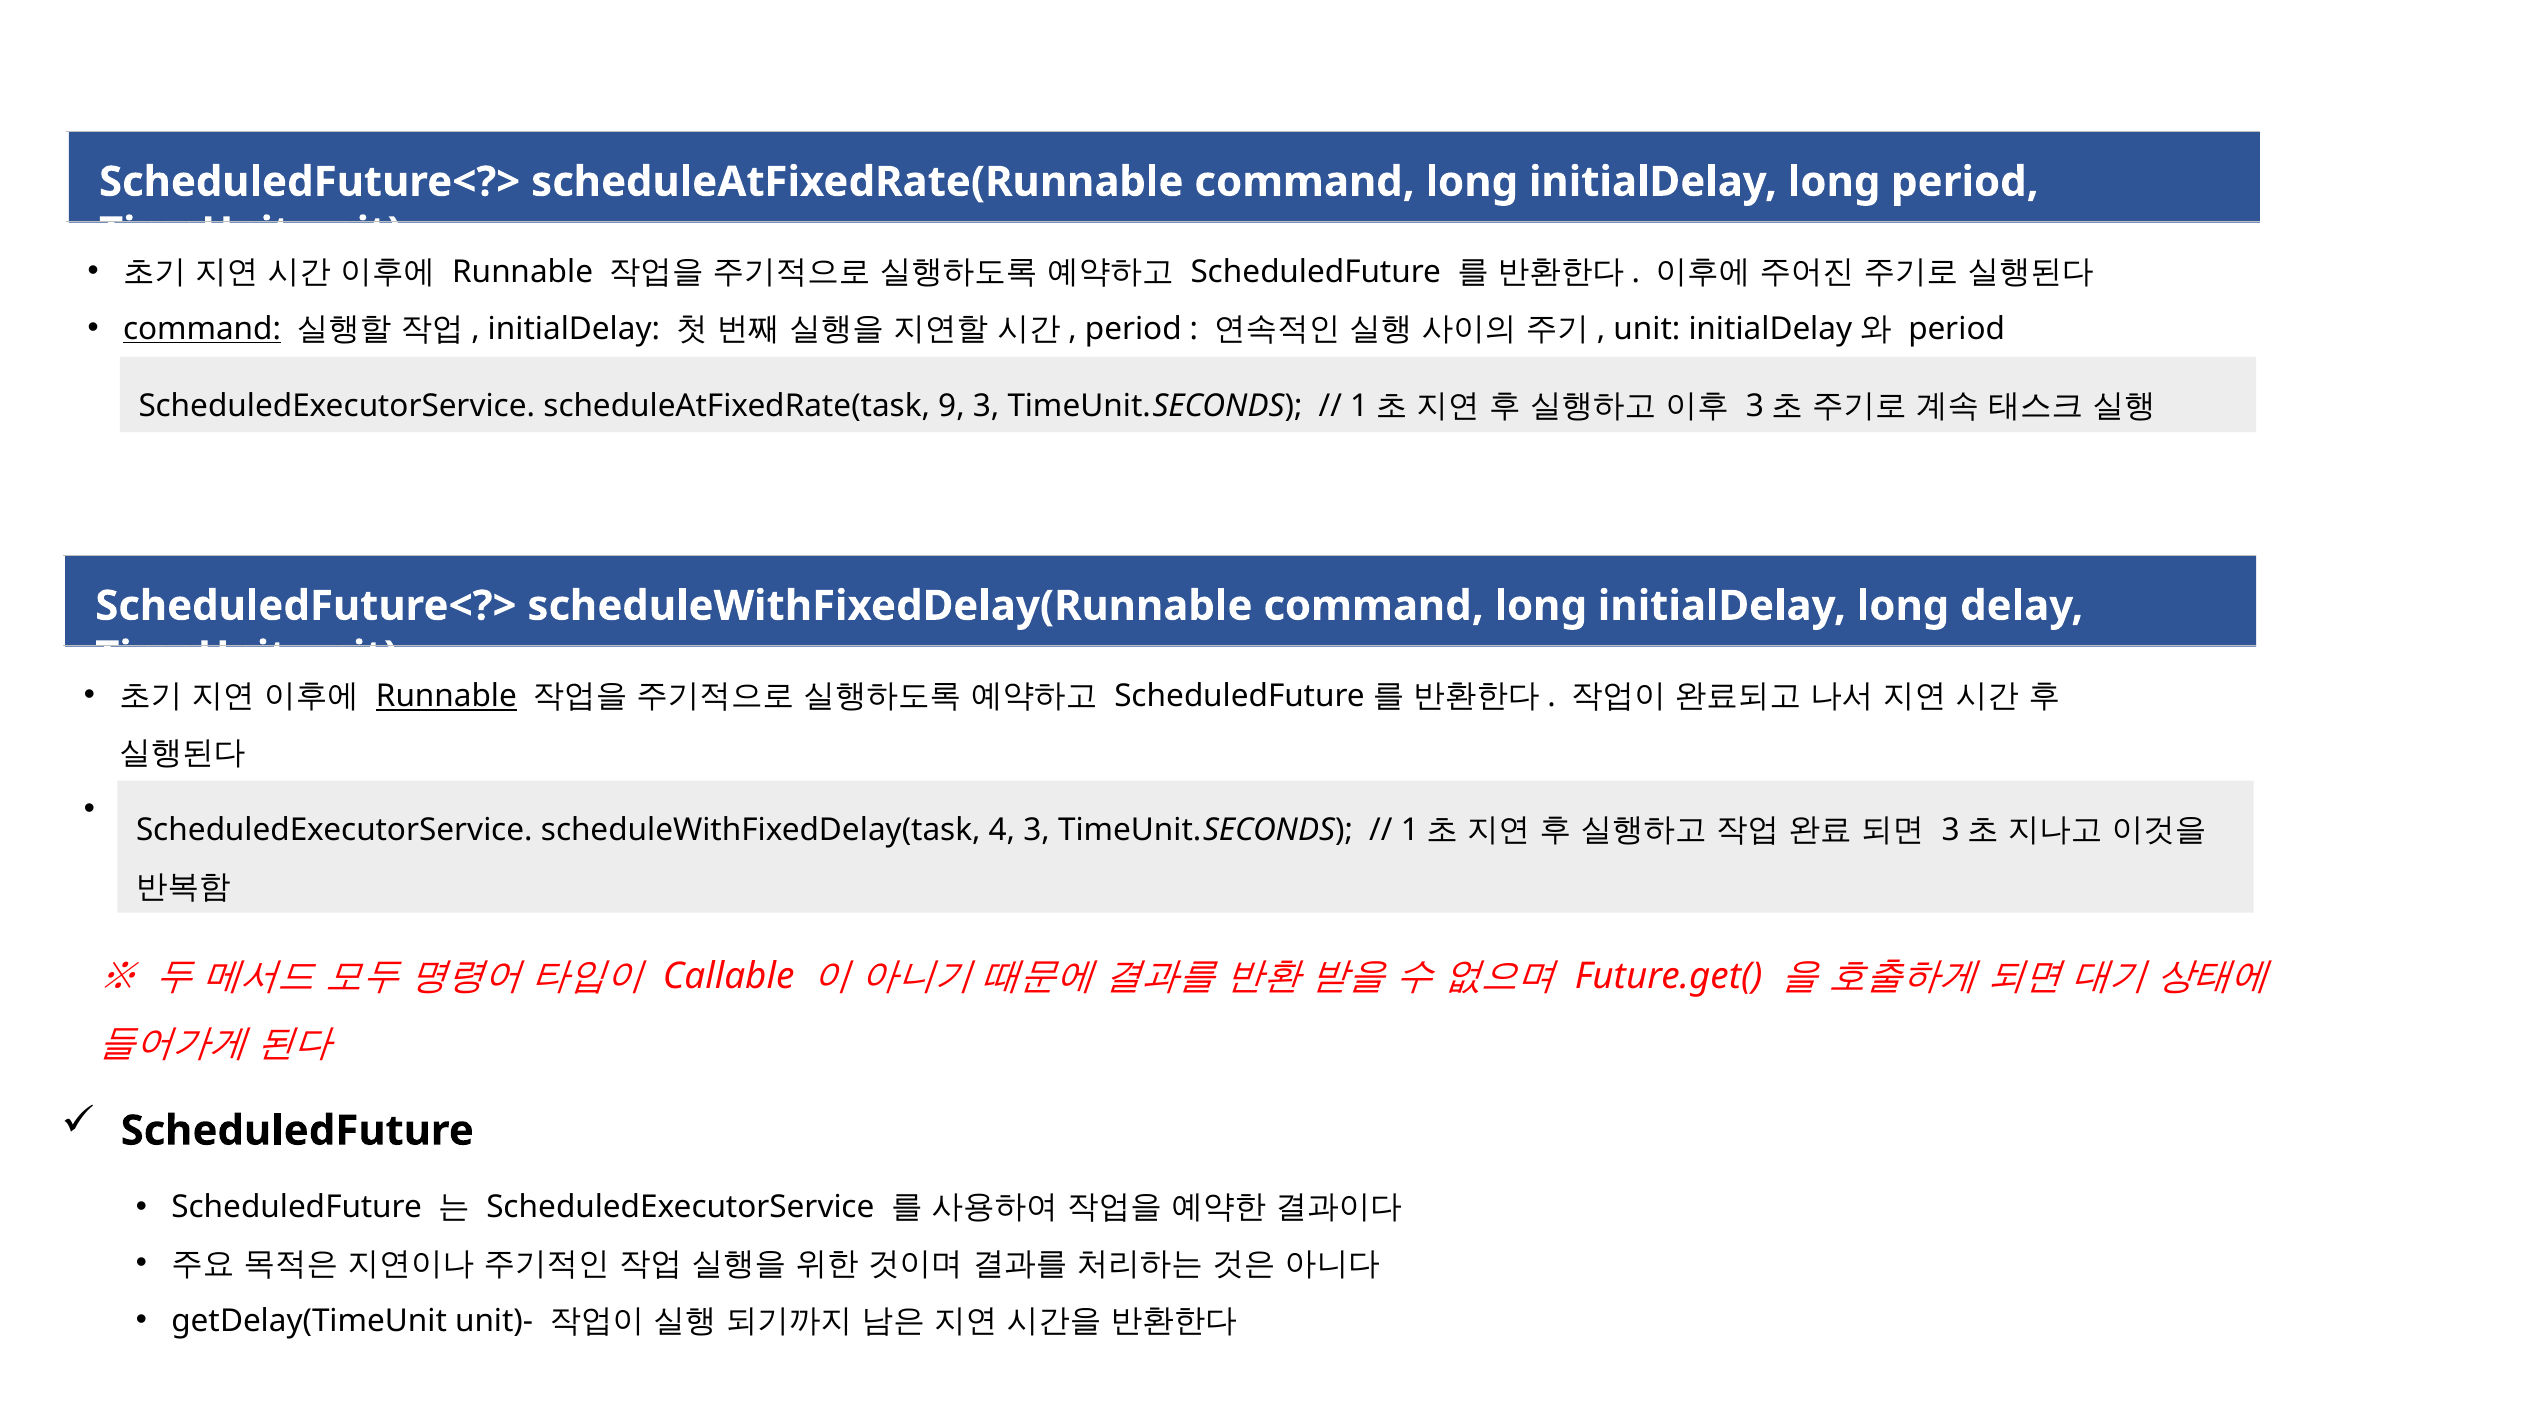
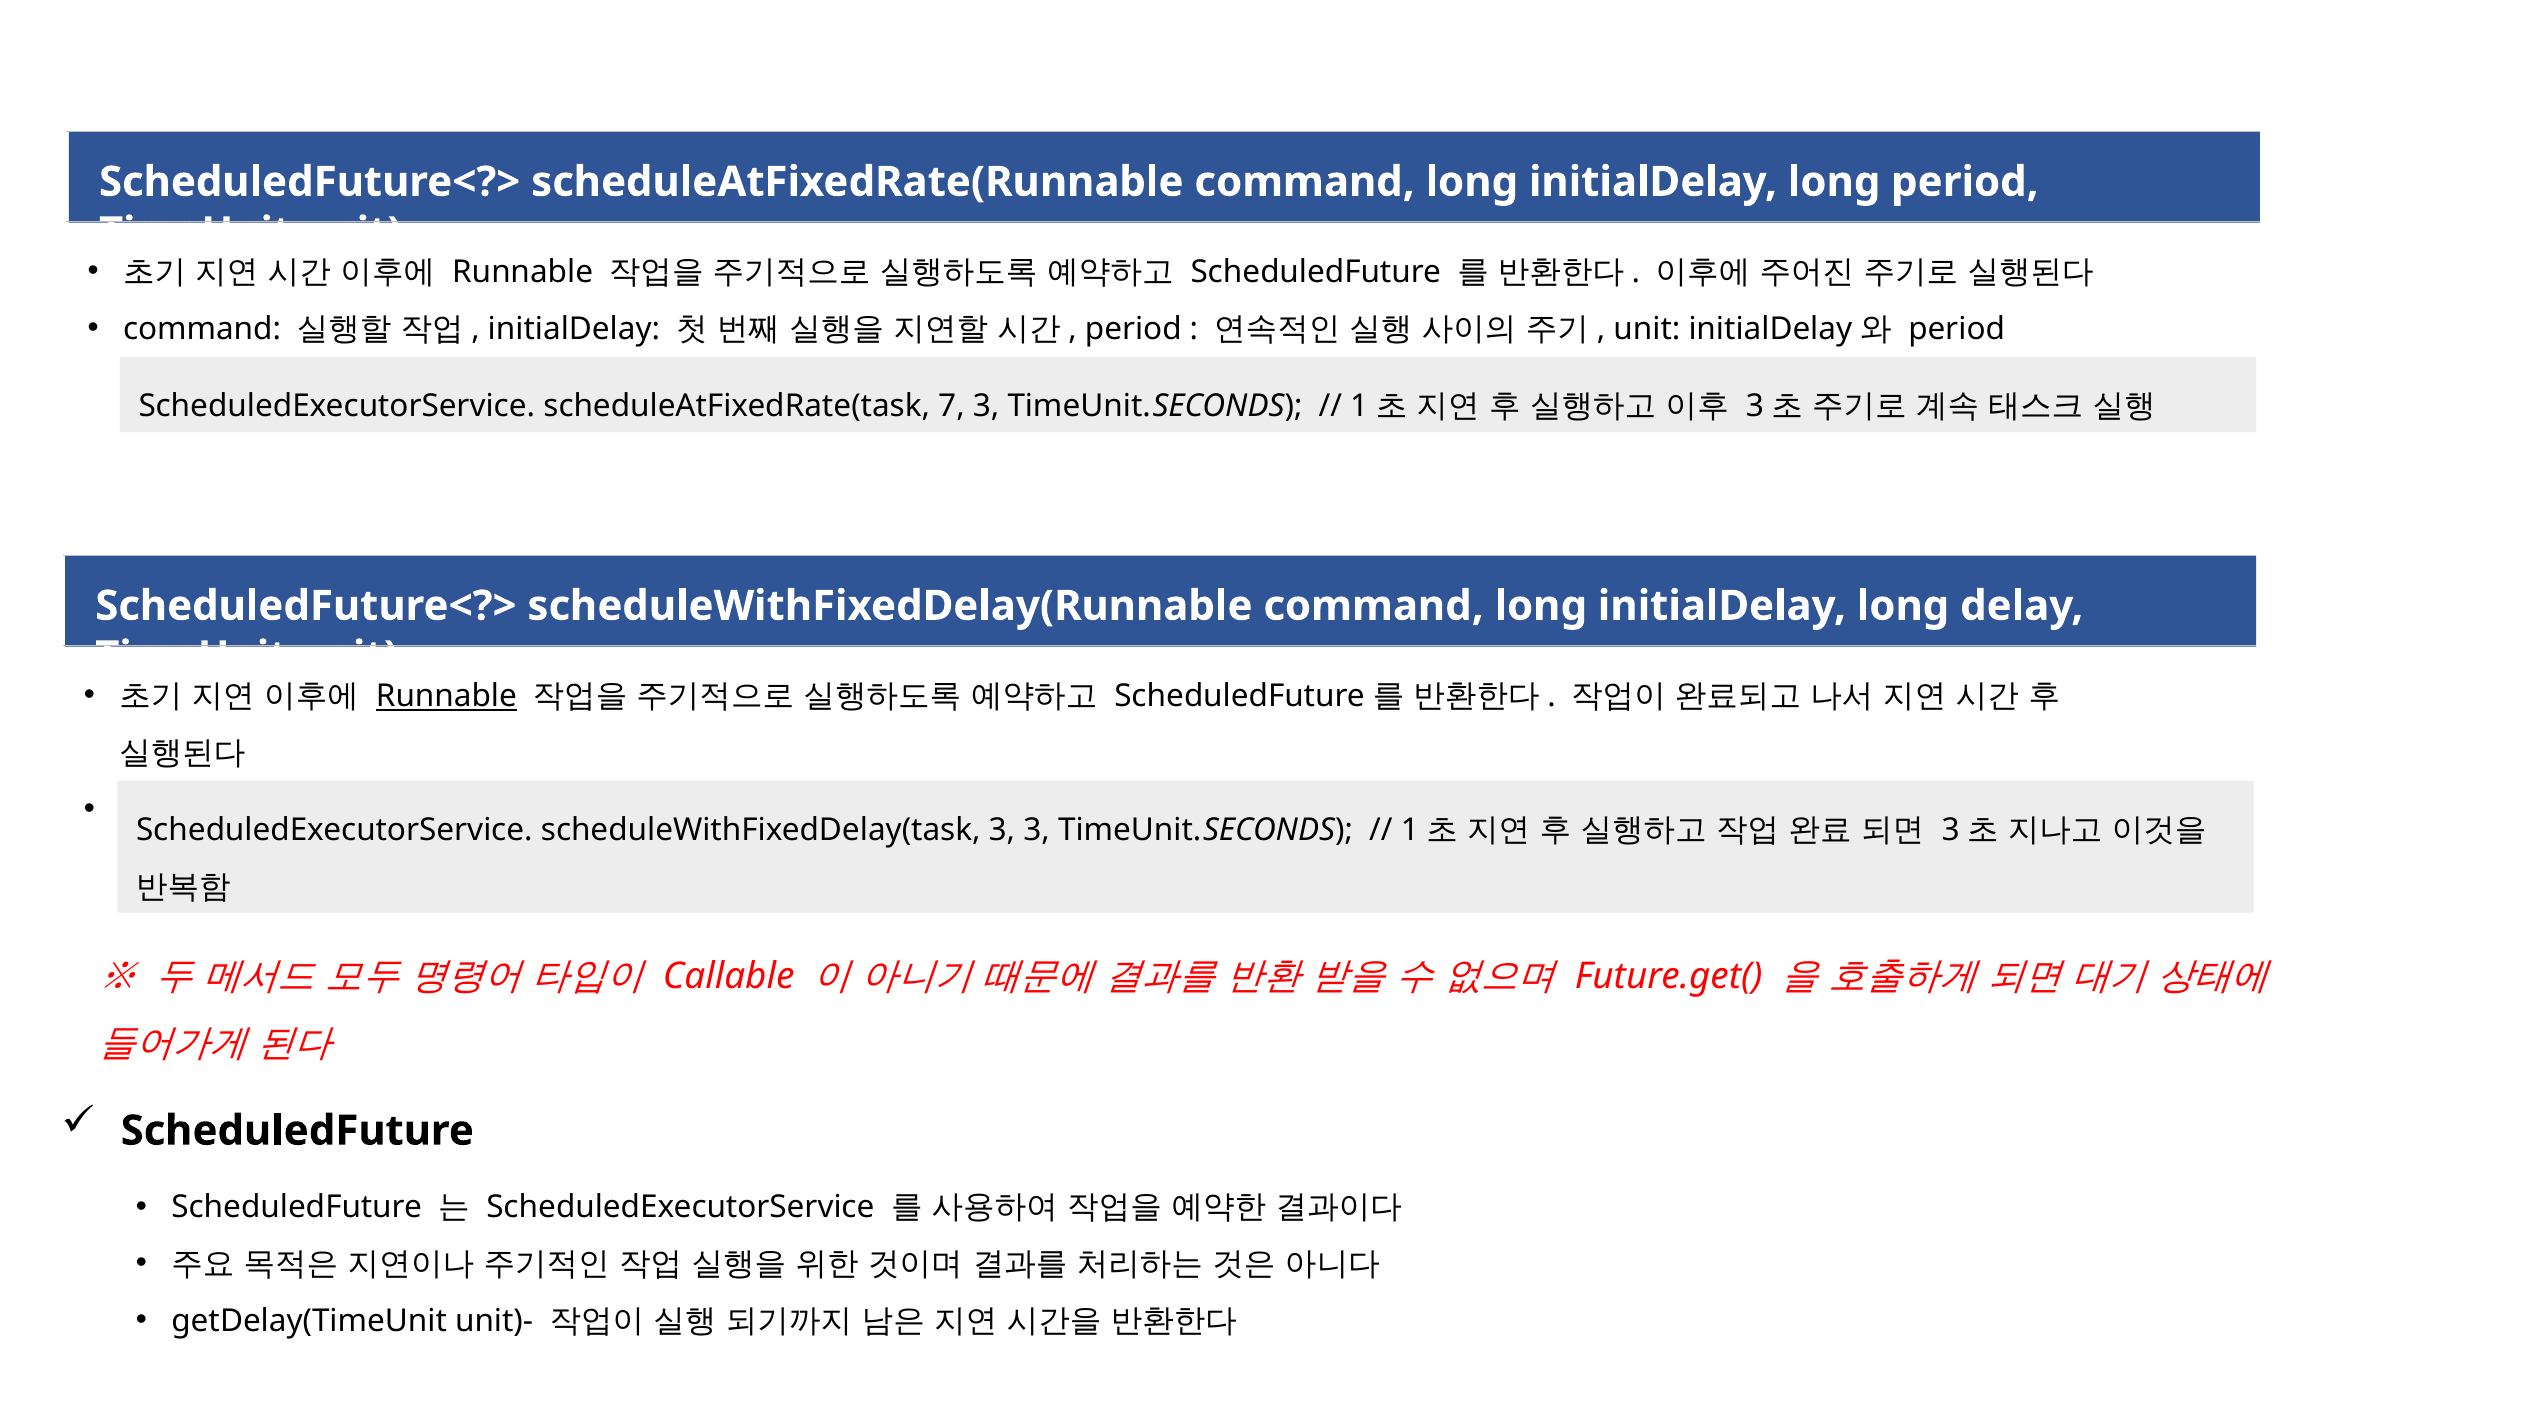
command at (202, 329) underline: present -> none
9: 9 -> 7
scheduleWithFixedDelay(task 4: 4 -> 3
